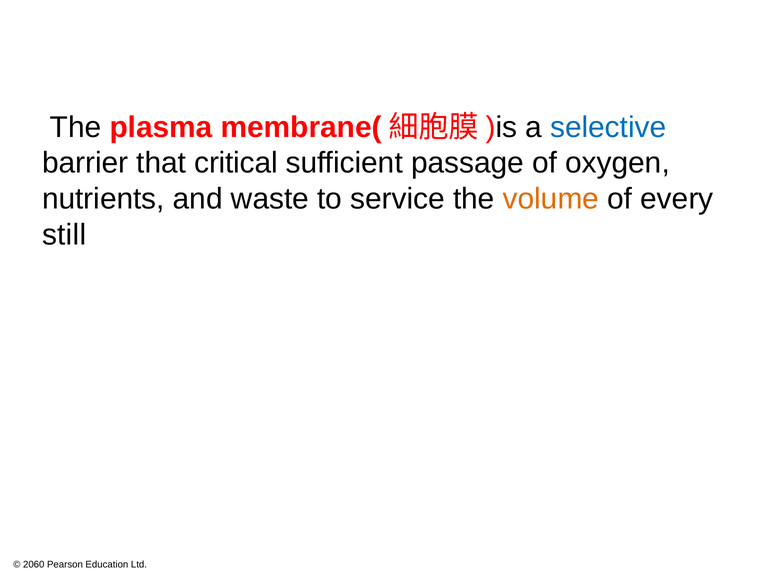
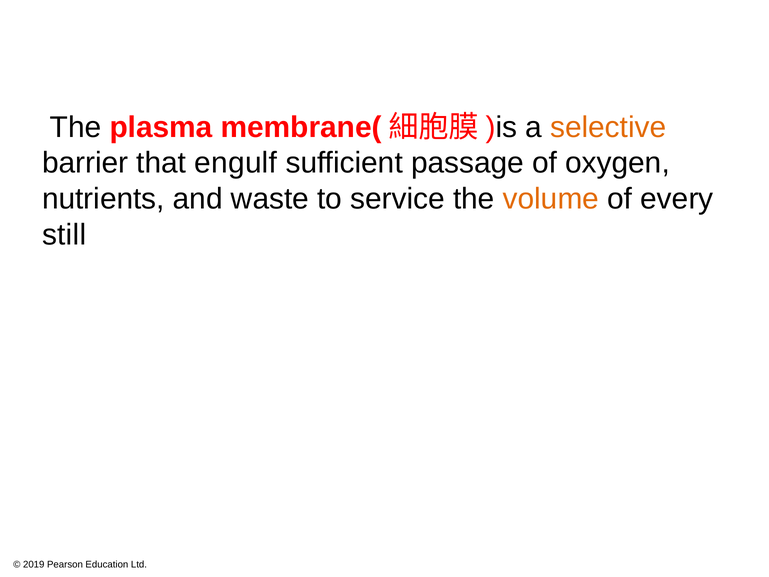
selective colour: blue -> orange
critical: critical -> engulf
2060: 2060 -> 2019
